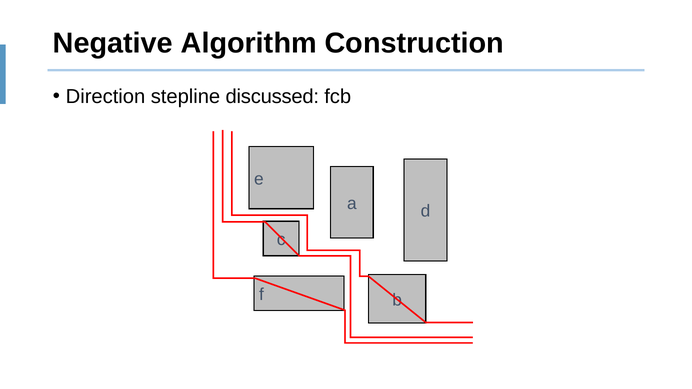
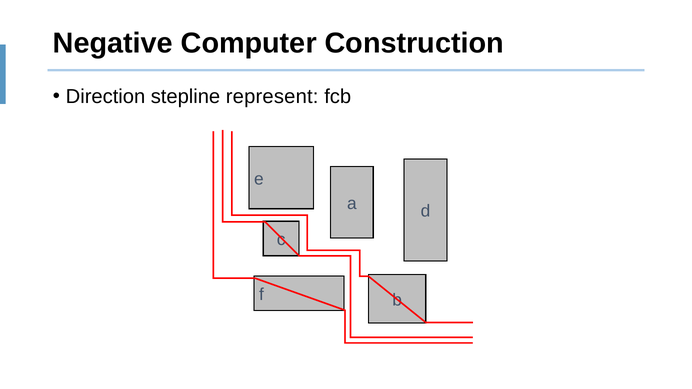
Algorithm: Algorithm -> Computer
discussed: discussed -> represent
